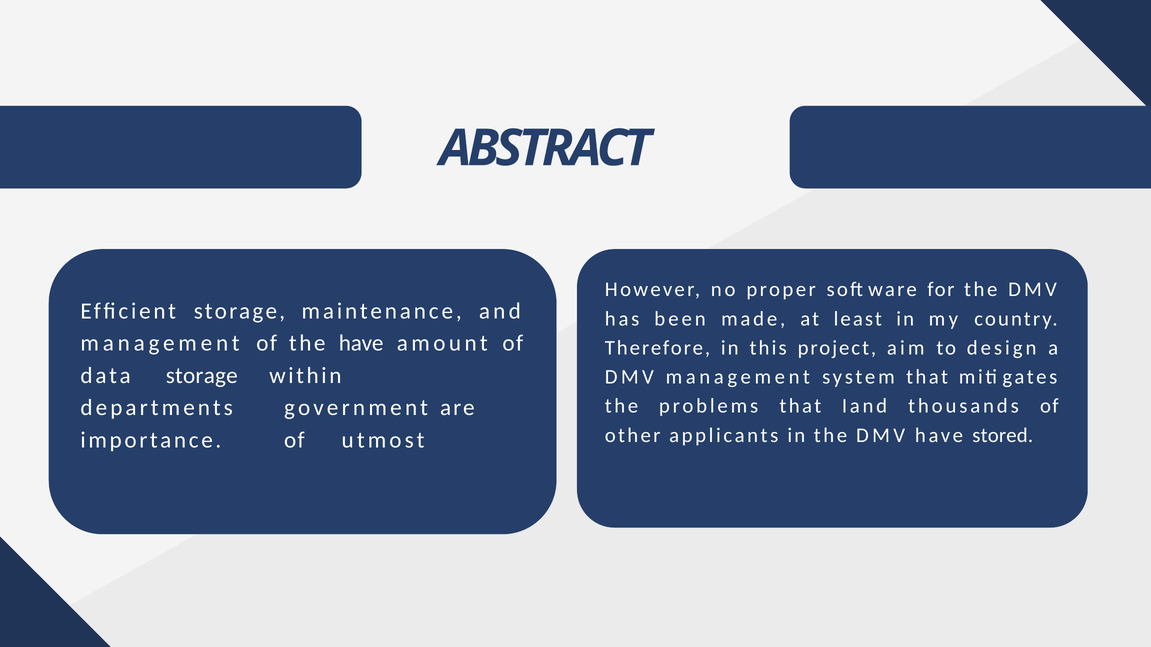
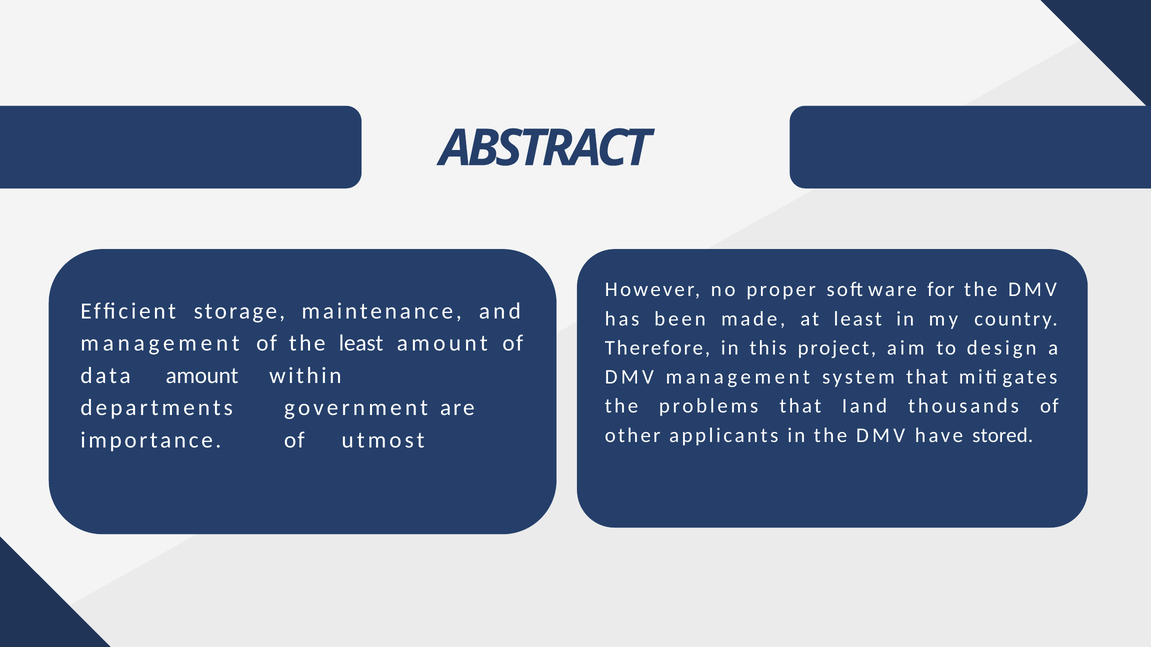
the have: have -> least
data storage: storage -> amount
